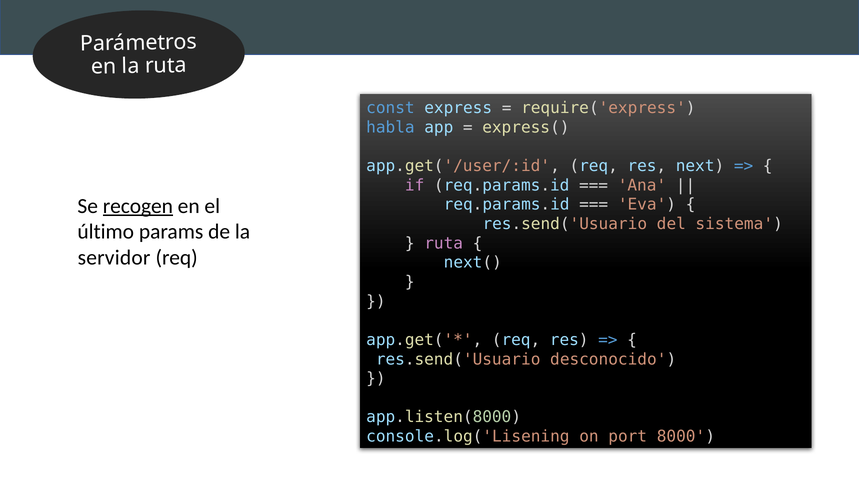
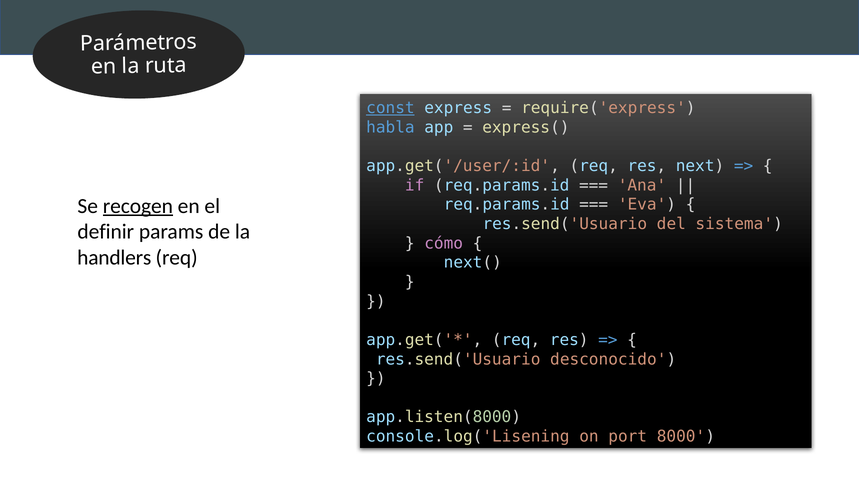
const underline: none -> present
último: último -> definir
ruta at (444, 243): ruta -> cómo
servidor: servidor -> handlers
